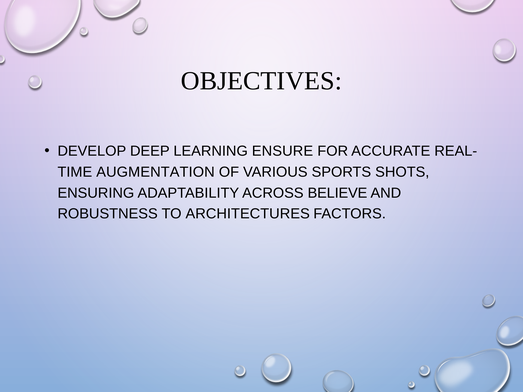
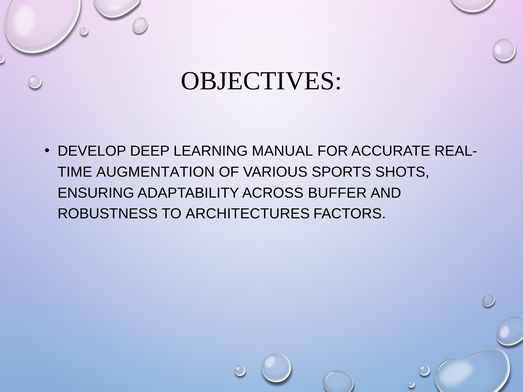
ENSURE: ENSURE -> MANUAL
BELIEVE: BELIEVE -> BUFFER
